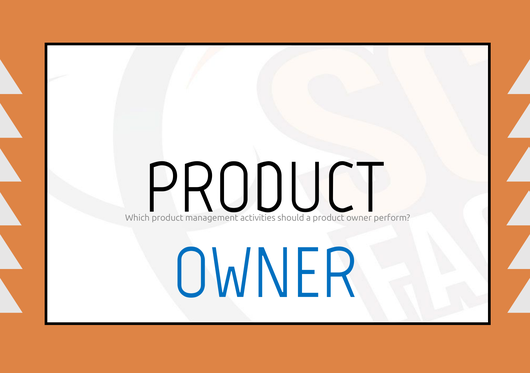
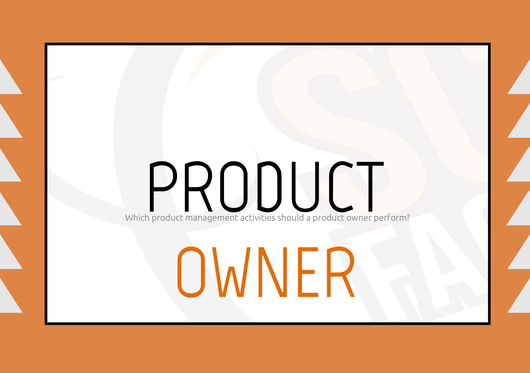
OWNER at (265, 274) colour: blue -> orange
